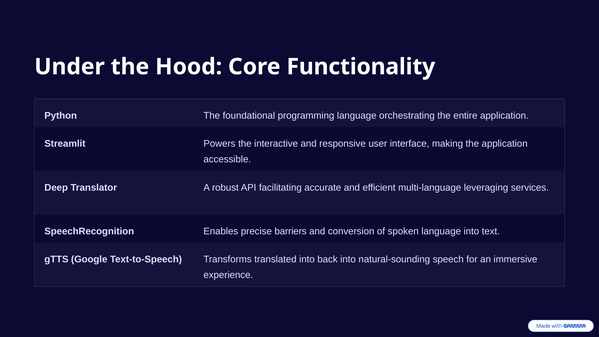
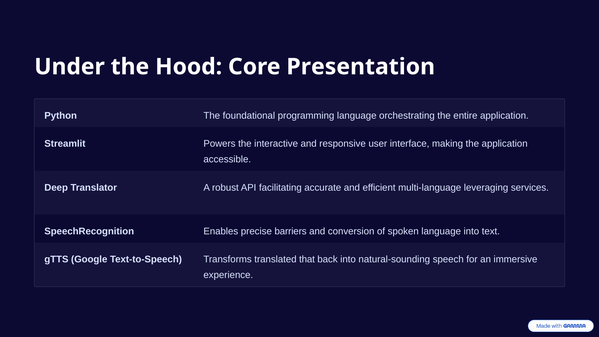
Functionality: Functionality -> Presentation
translated into: into -> that
